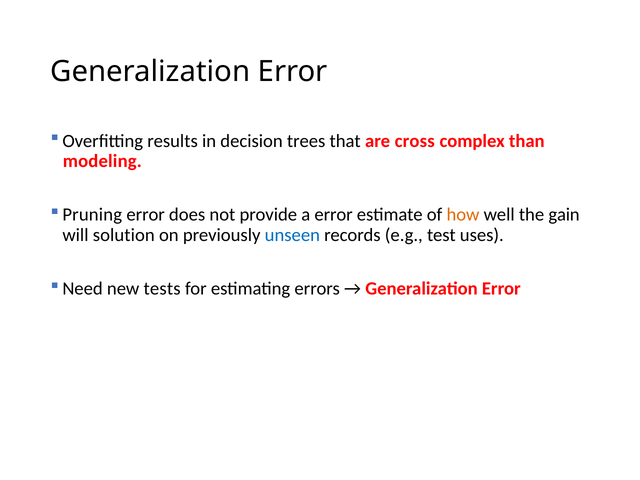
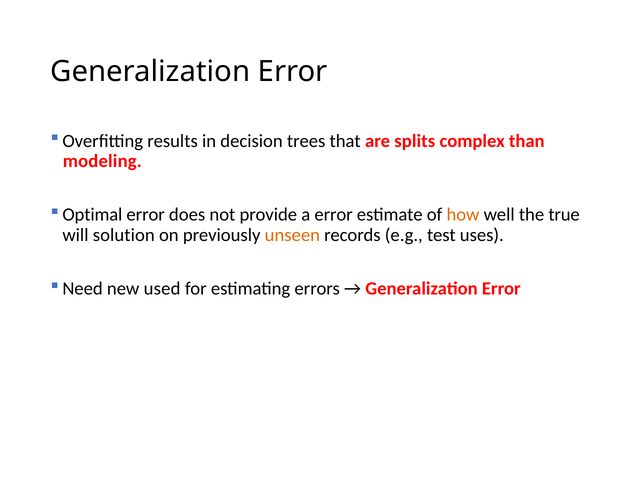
cross: cross -> splits
Pruning: Pruning -> Optimal
gain: gain -> true
unseen colour: blue -> orange
tests: tests -> used
